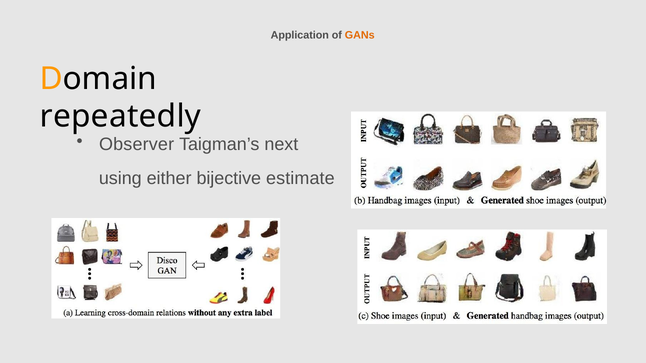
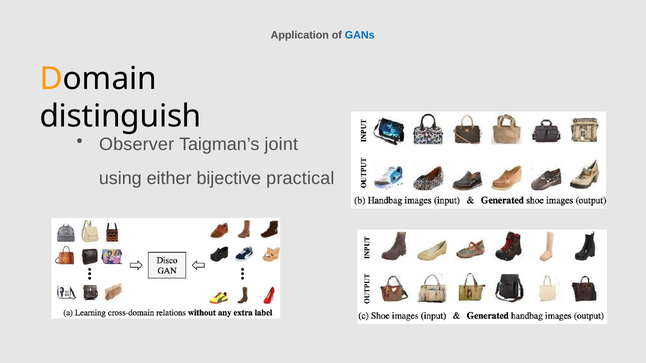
GANs colour: orange -> blue
repeatedly: repeatedly -> distinguish
next: next -> joint
estimate: estimate -> practical
